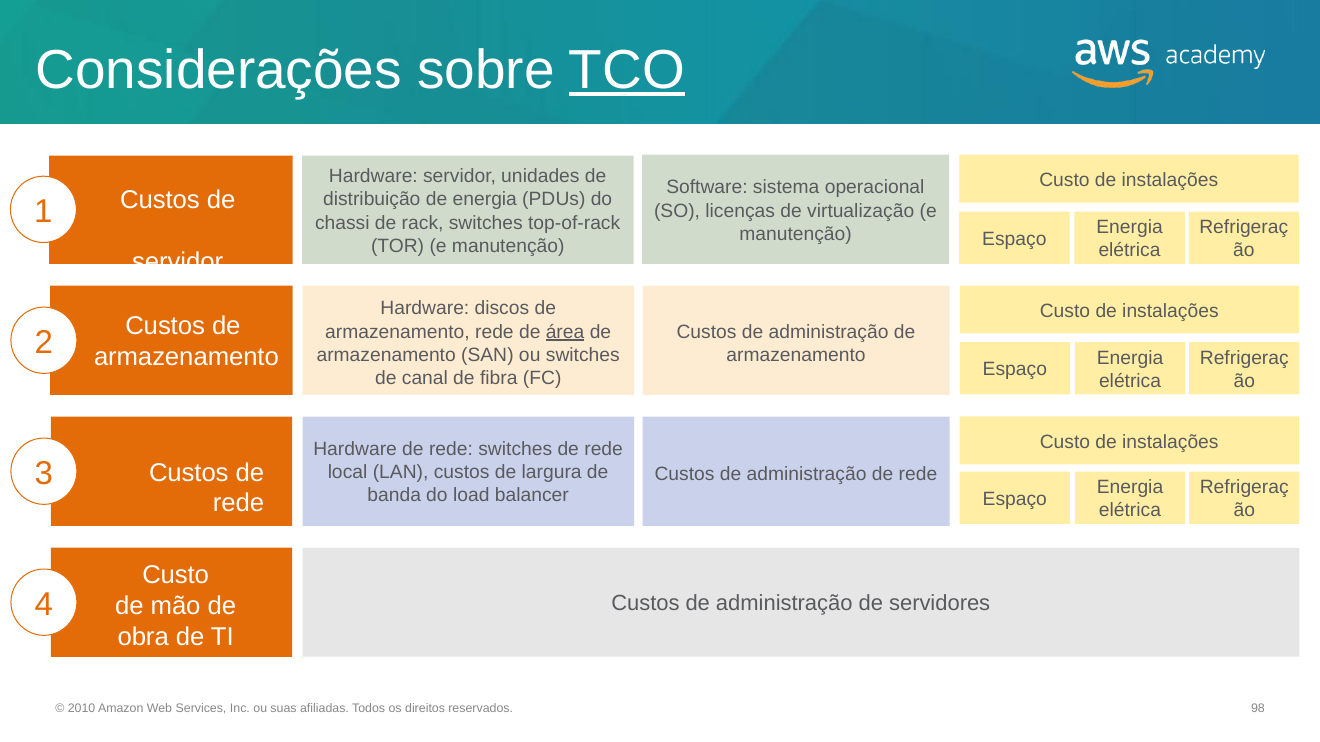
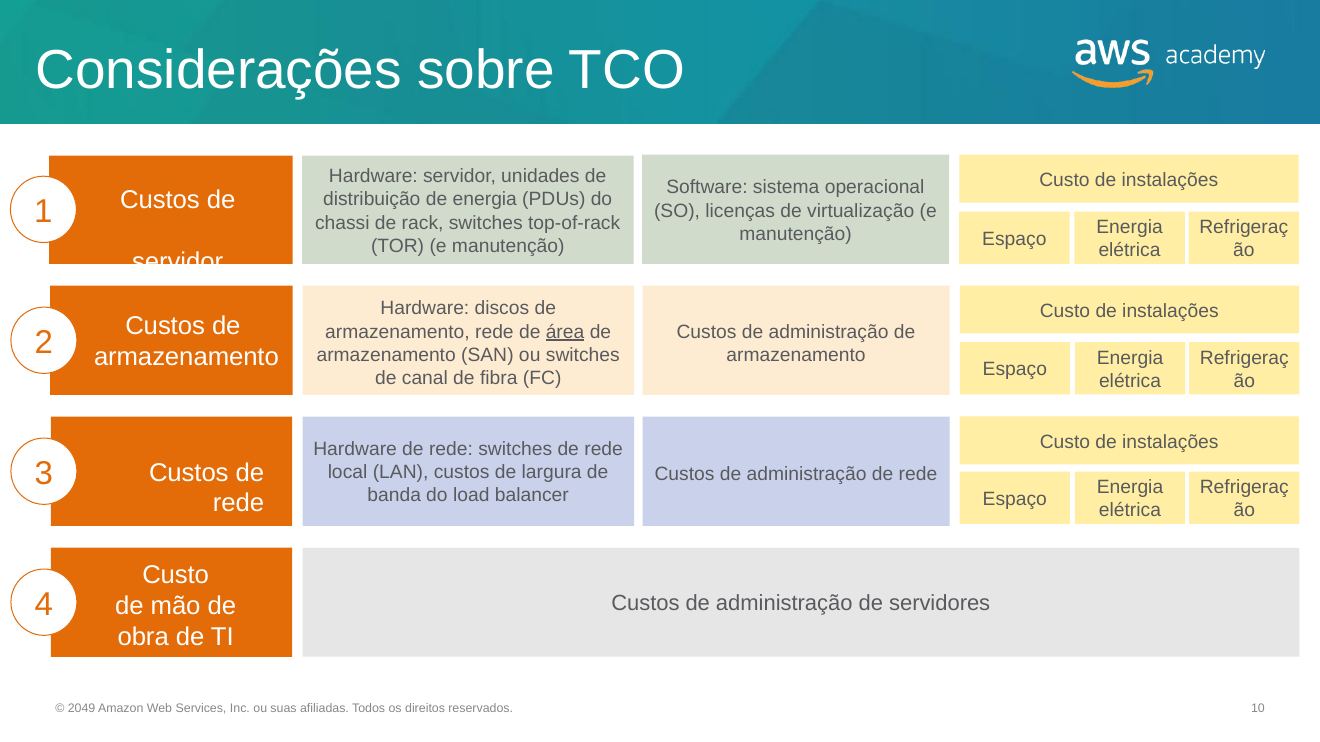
TCO underline: present -> none
2010: 2010 -> 2049
98: 98 -> 10
